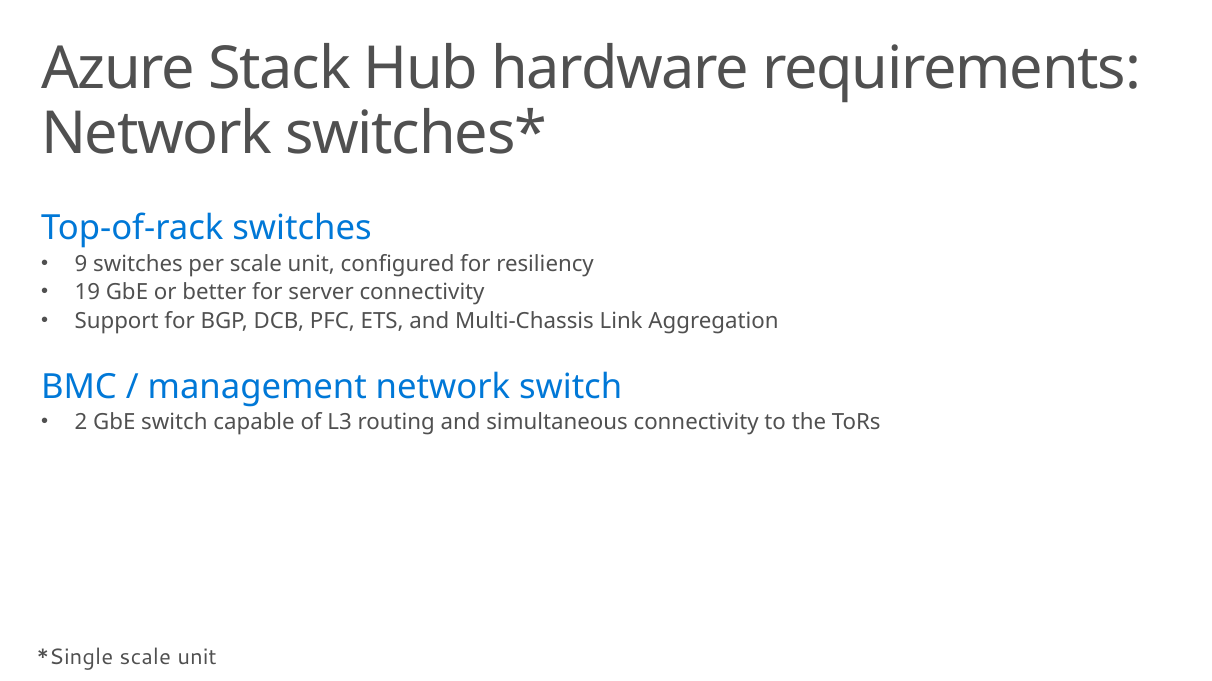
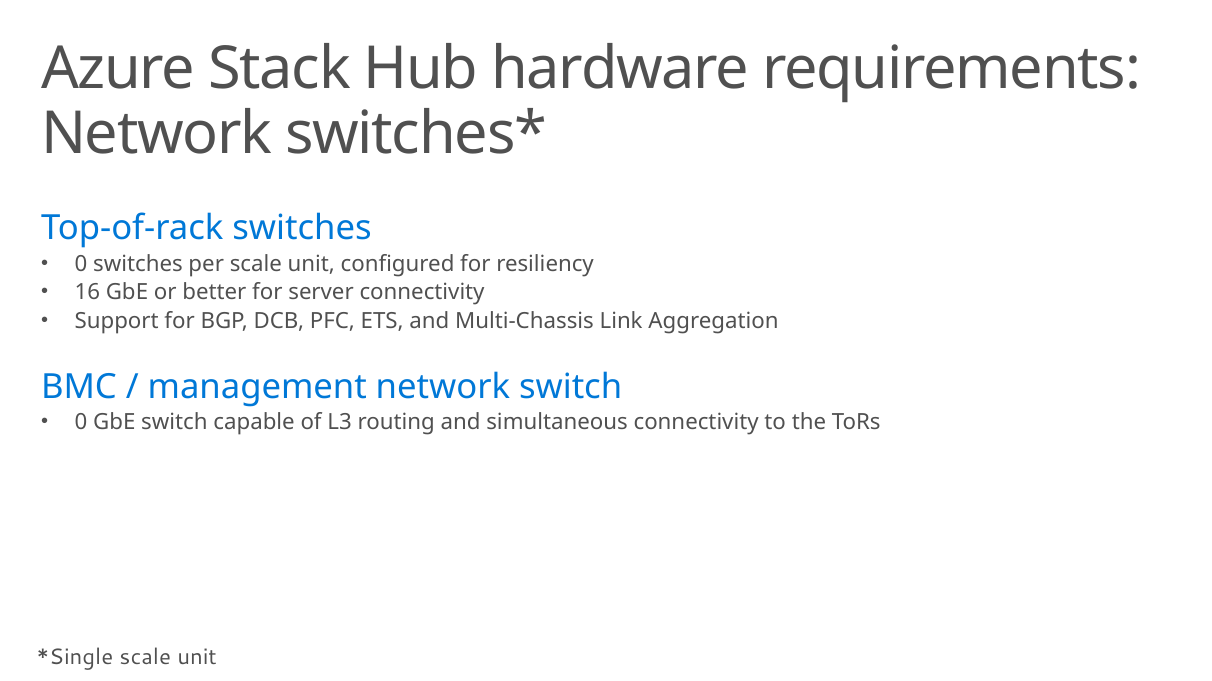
9 at (81, 264): 9 -> 0
19: 19 -> 16
2 at (81, 422): 2 -> 0
